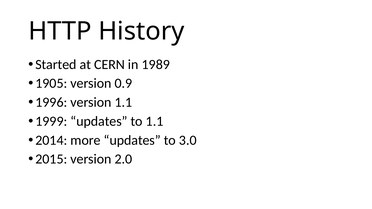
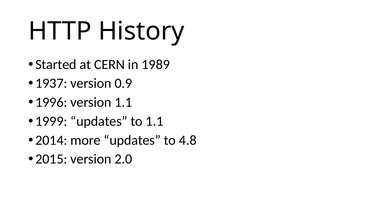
1905: 1905 -> 1937
3.0: 3.0 -> 4.8
